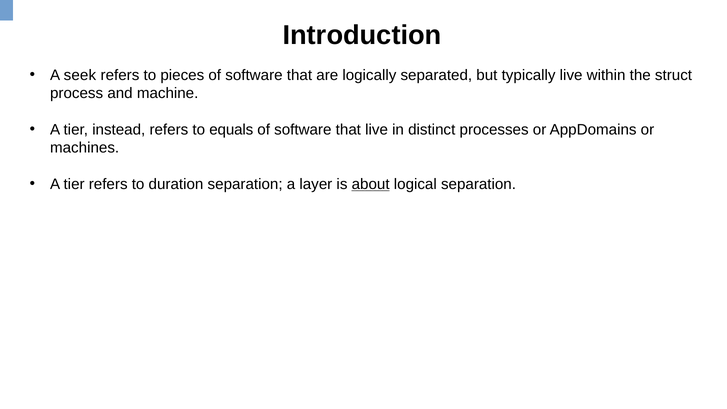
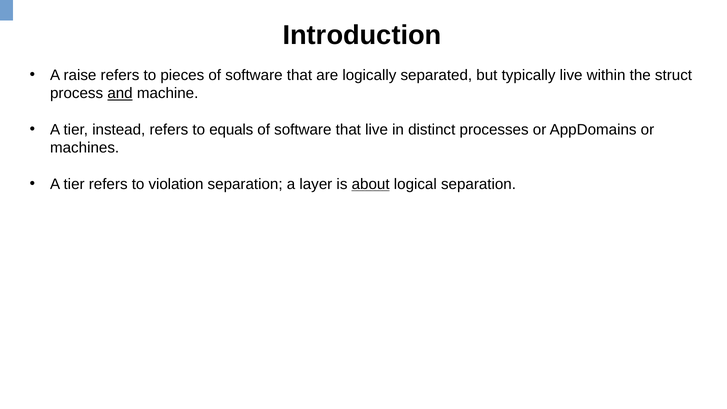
seek: seek -> raise
and underline: none -> present
duration: duration -> violation
